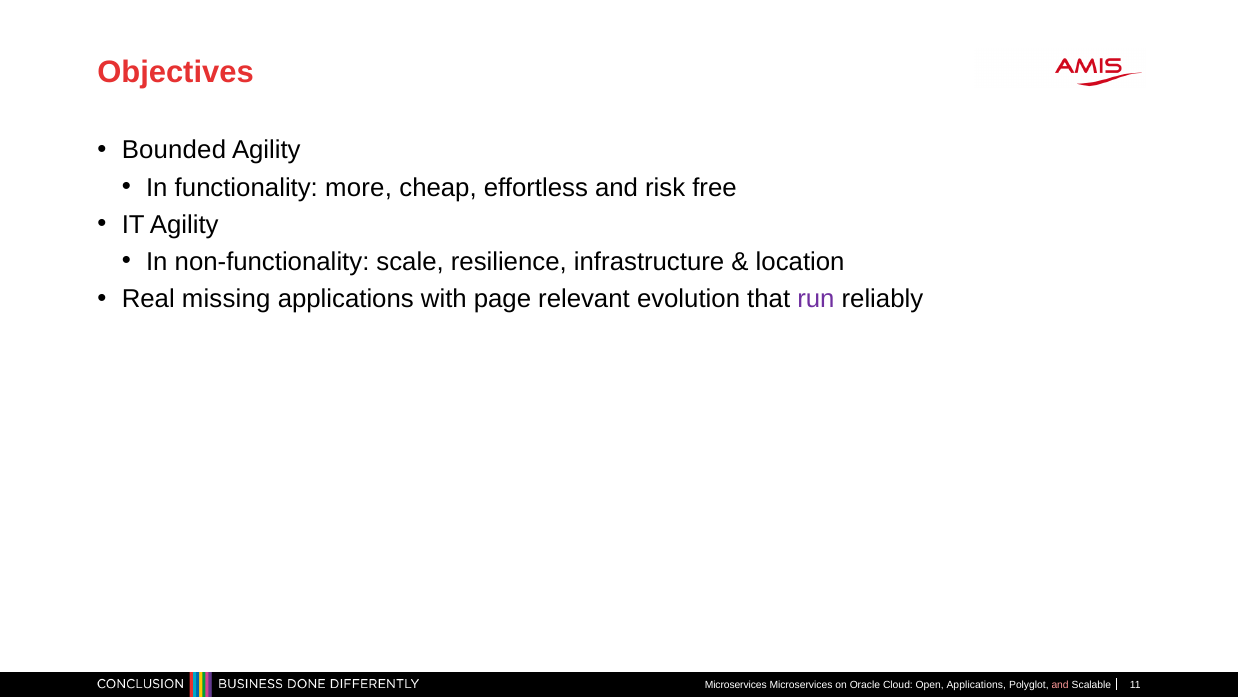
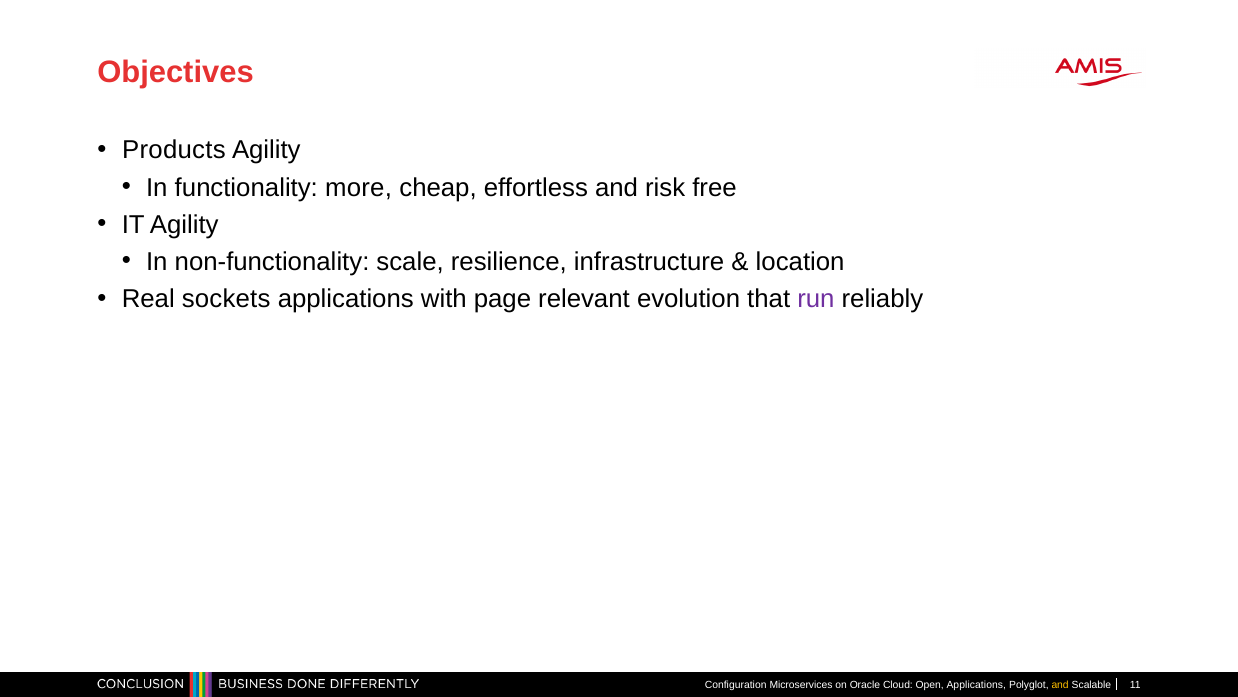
Bounded: Bounded -> Products
missing: missing -> sockets
Microservices at (736, 684): Microservices -> Configuration
and at (1060, 684) colour: pink -> yellow
